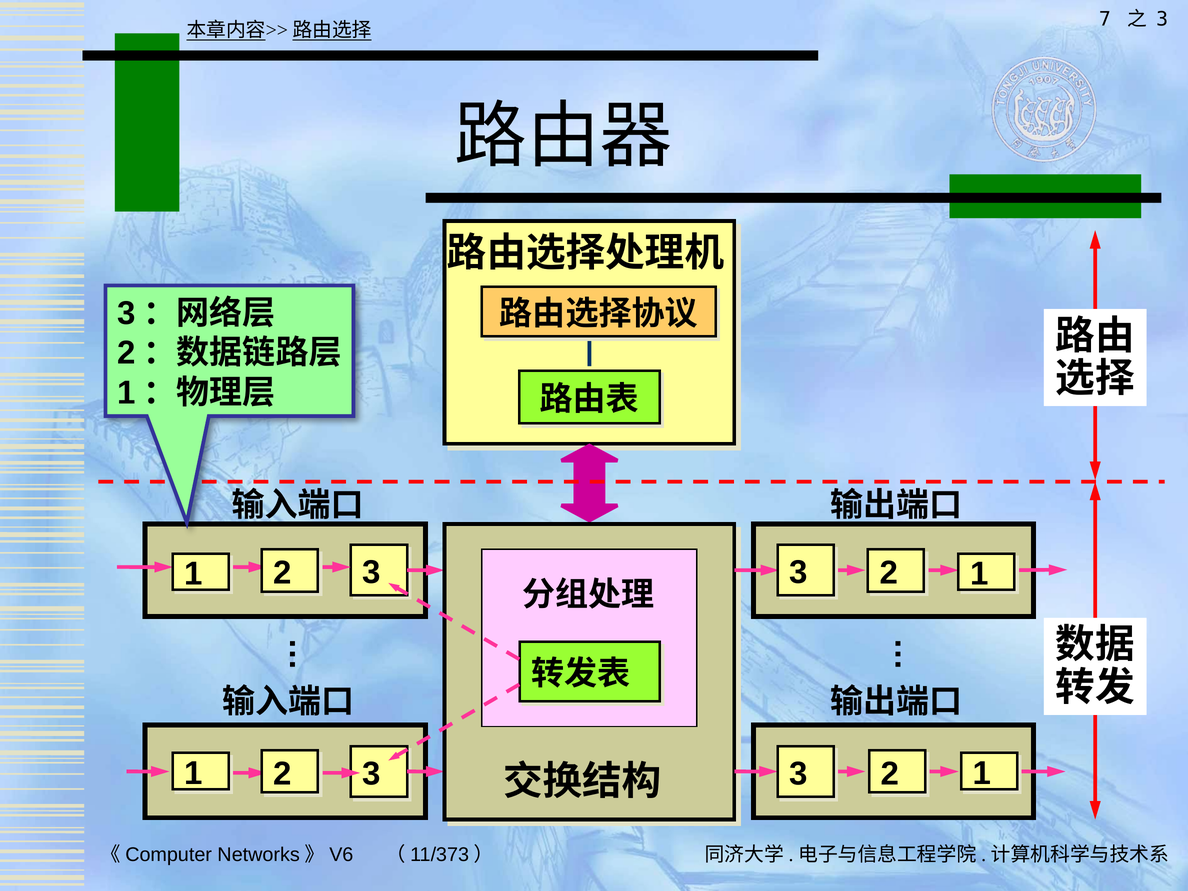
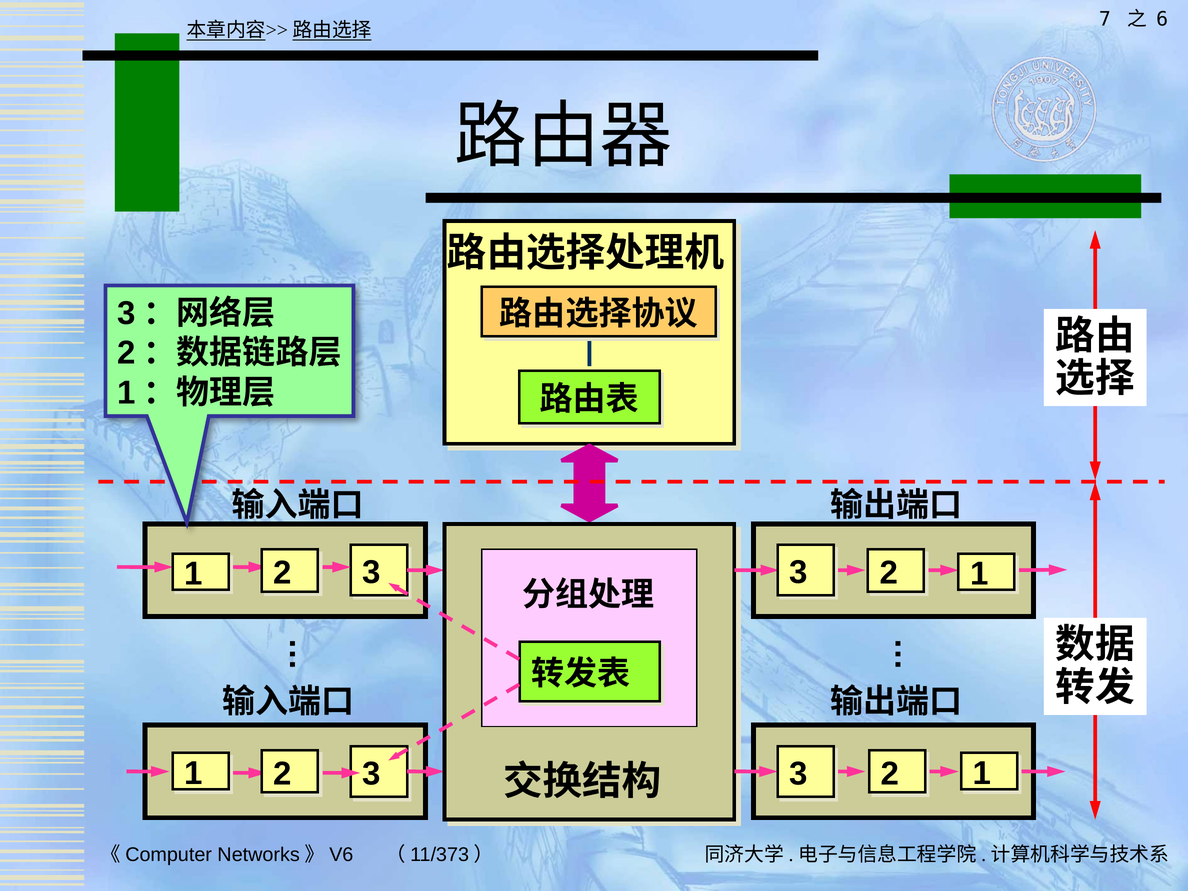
3 at (1162, 19): 3 -> 6
